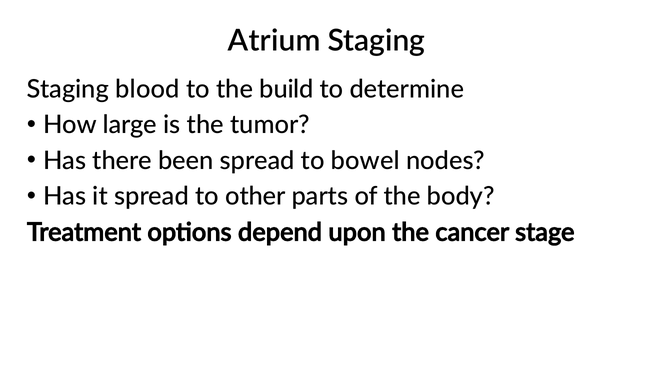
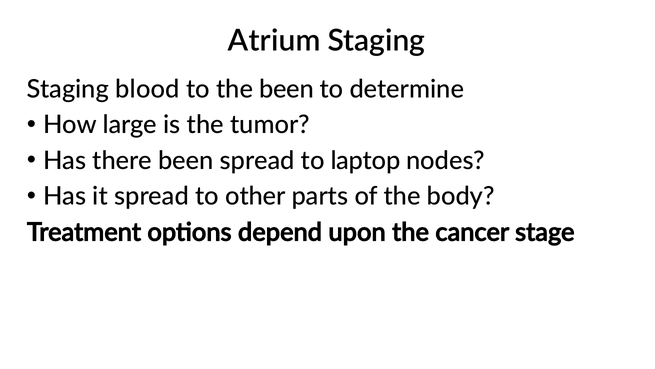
the build: build -> been
bowel: bowel -> laptop
